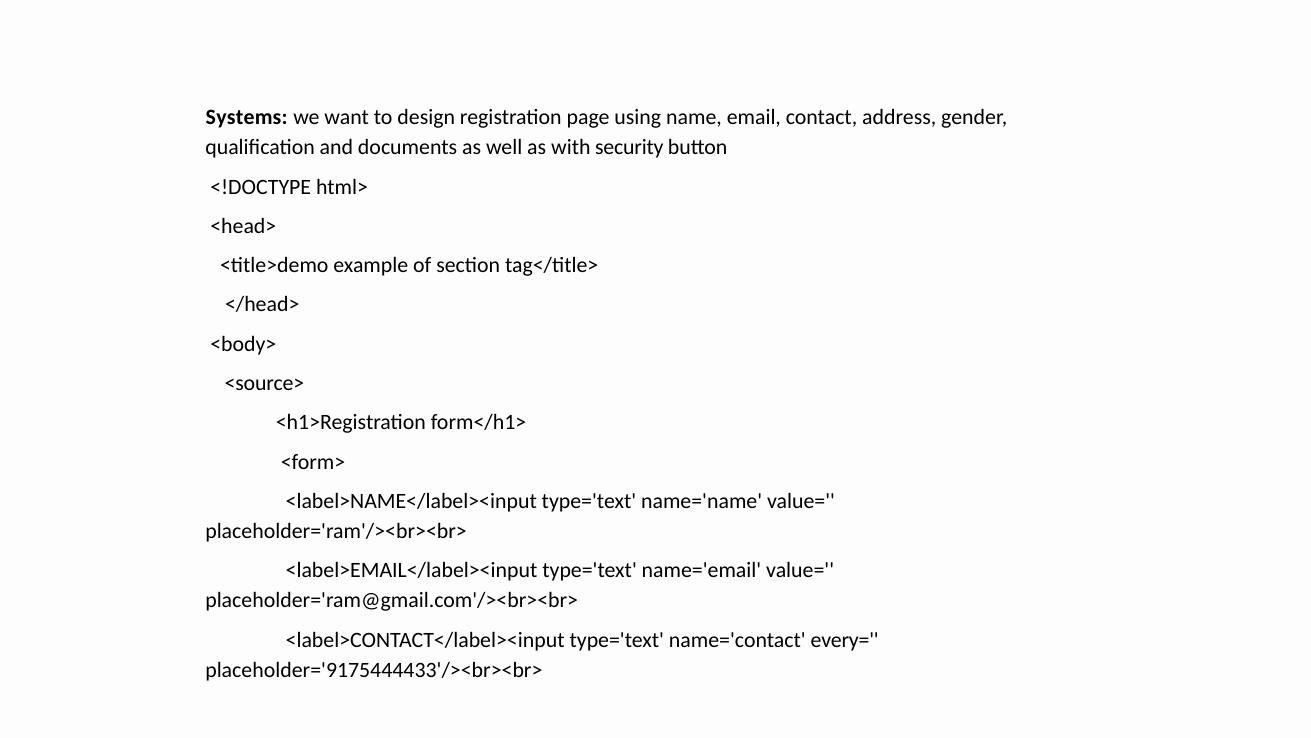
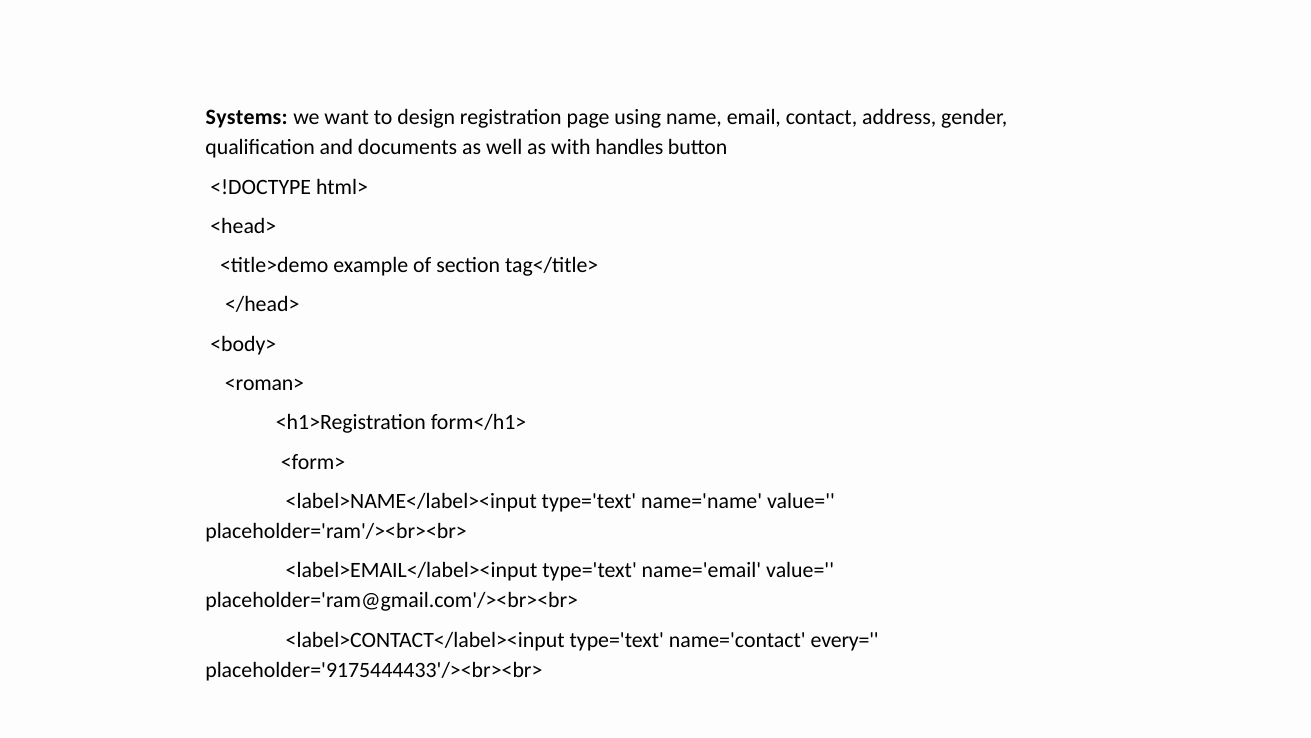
security: security -> handles
<source>: <source> -> <roman>
